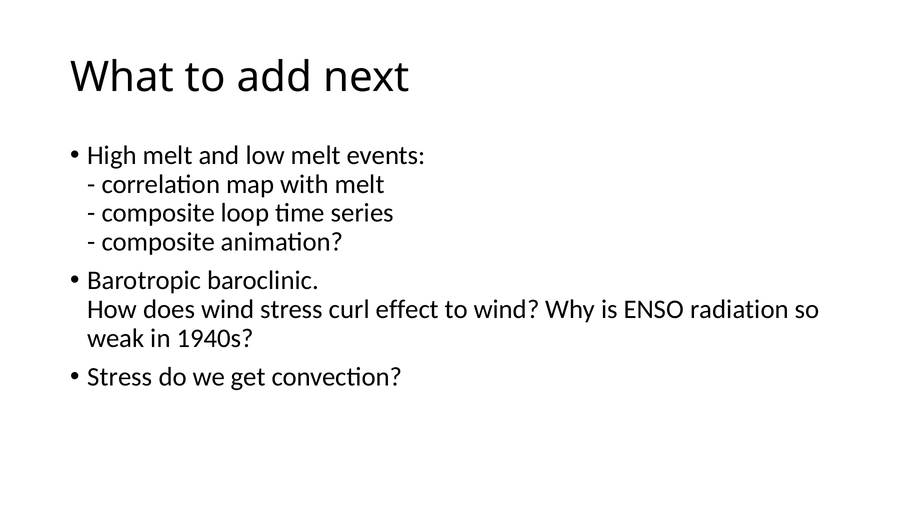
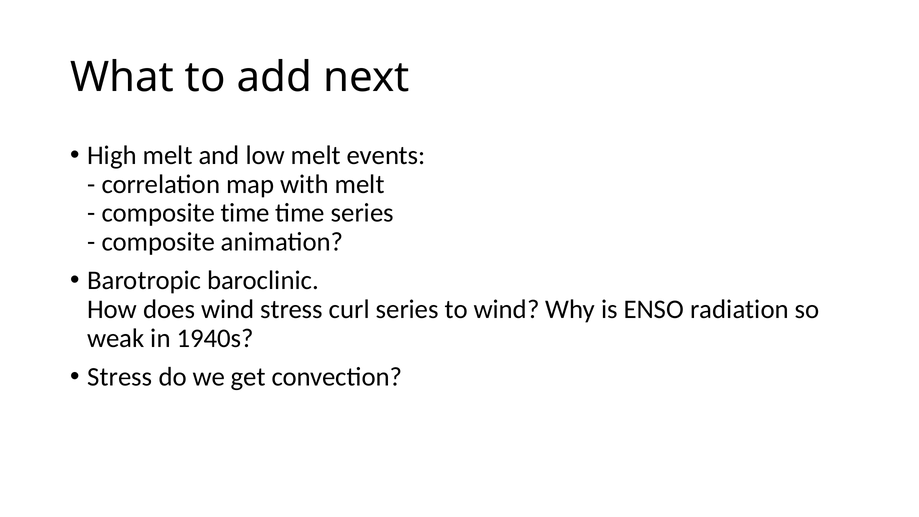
composite loop: loop -> time
curl effect: effect -> series
